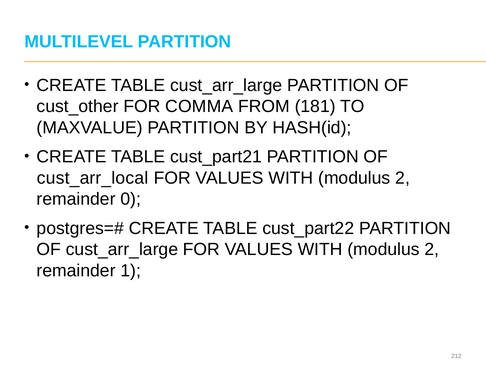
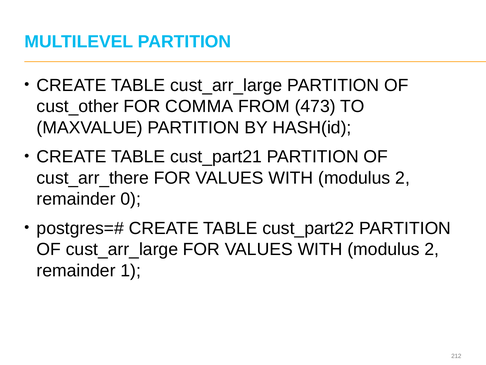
181: 181 -> 473
cust_arr_local: cust_arr_local -> cust_arr_there
